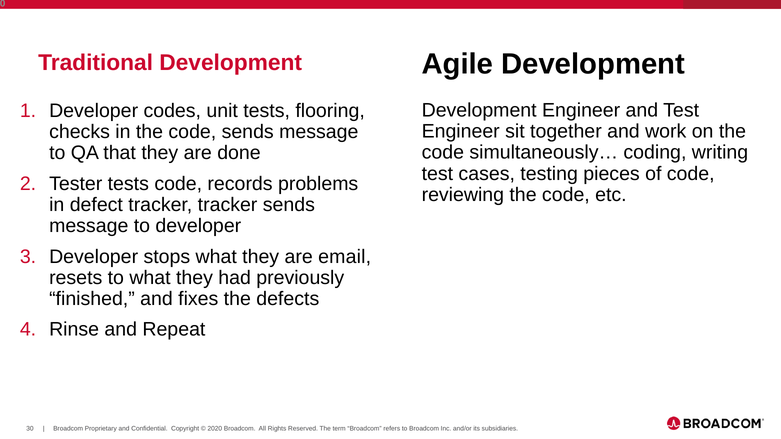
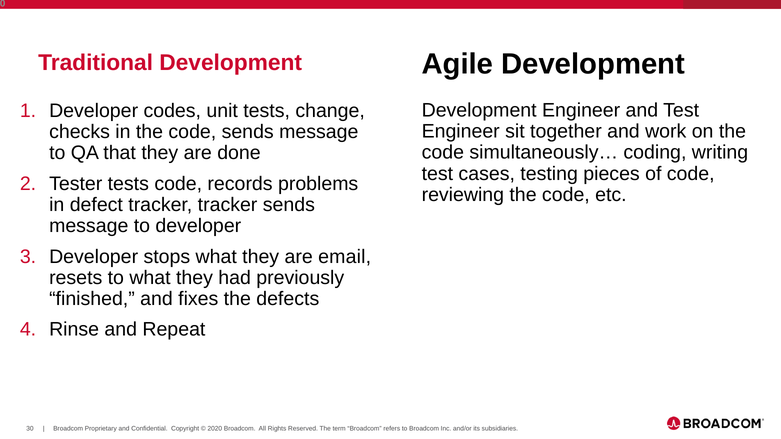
flooring: flooring -> change
